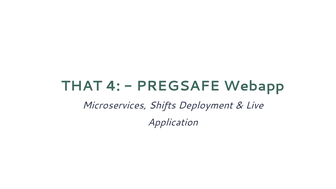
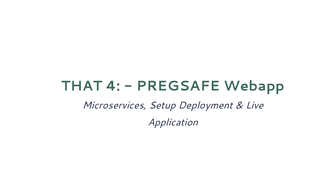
Shifts: Shifts -> Setup
